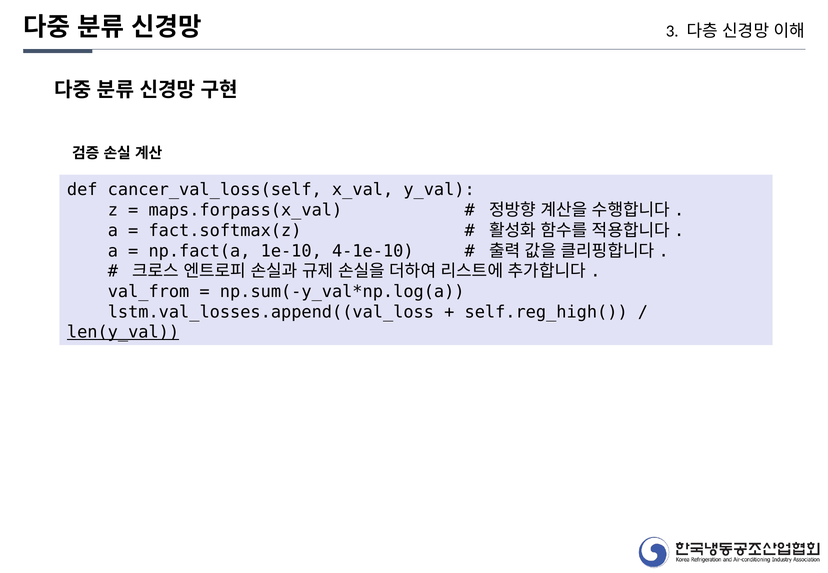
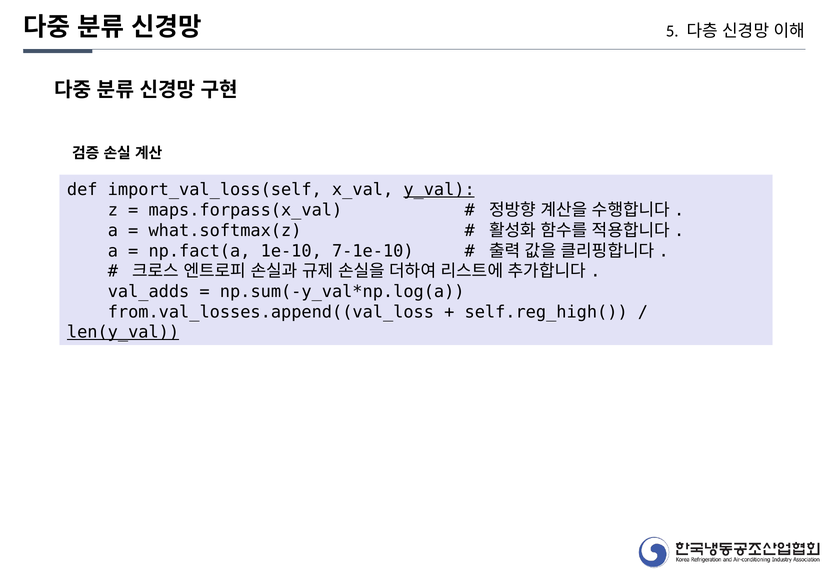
3: 3 -> 5
cancer_val_loss(self: cancer_val_loss(self -> import_val_loss(self
y_val underline: none -> present
fact.softmax(z: fact.softmax(z -> what.softmax(z
4-1e-10: 4-1e-10 -> 7-1e-10
val_from: val_from -> val_adds
lstm.val_losses.append((val_loss: lstm.val_losses.append((val_loss -> from.val_losses.append((val_loss
